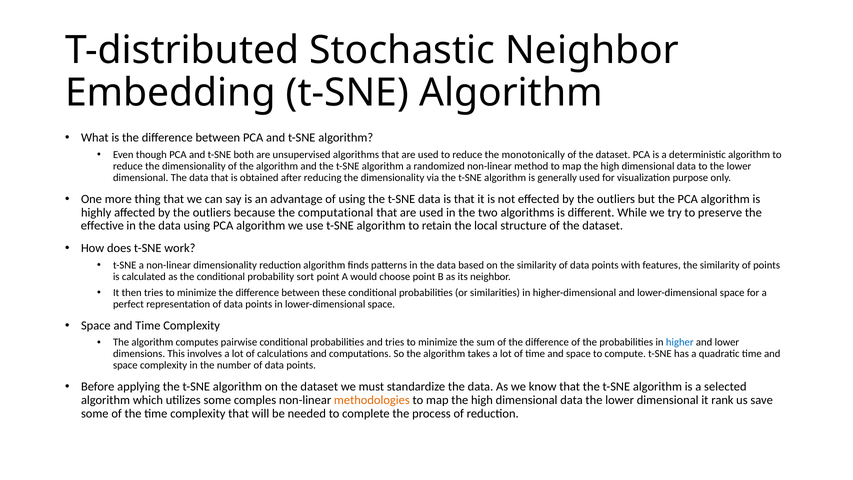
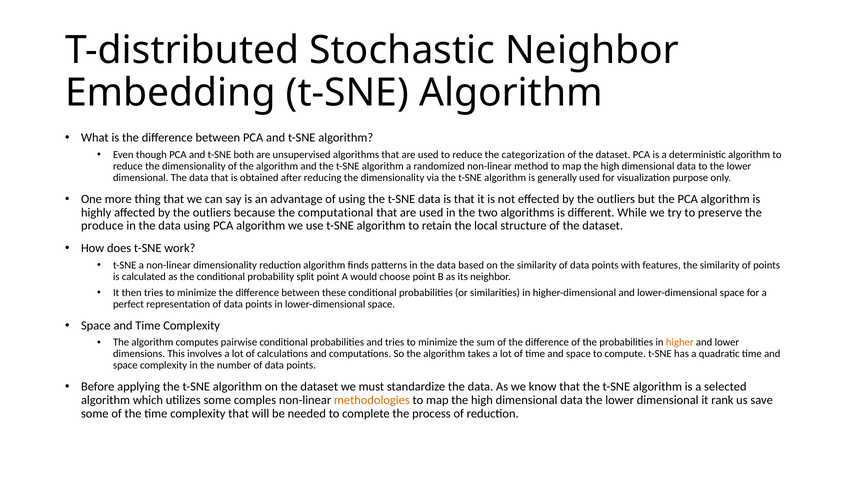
monotonically: monotonically -> categorization
effective: effective -> produce
sort: sort -> split
higher colour: blue -> orange
